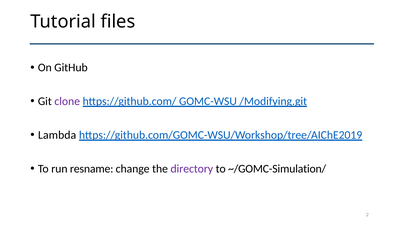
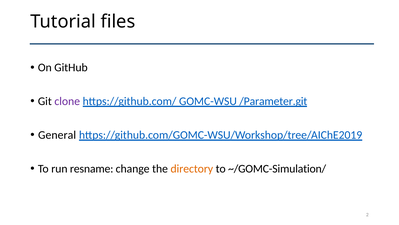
/Modifying.git: /Modifying.git -> /Parameter.git
Lambda: Lambda -> General
directory colour: purple -> orange
